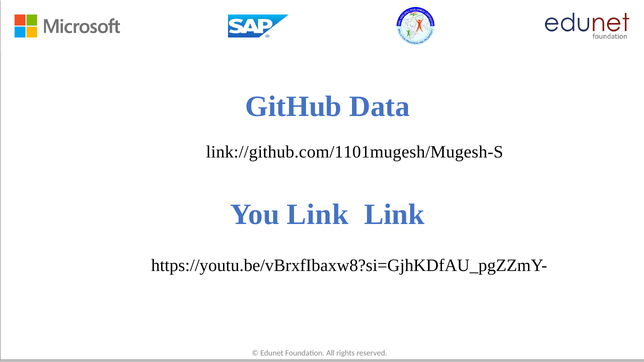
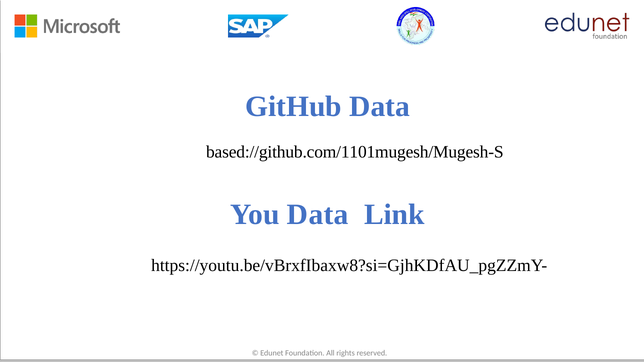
link://github.com/1101mugesh/Mugesh-S: link://github.com/1101mugesh/Mugesh-S -> based://github.com/1101mugesh/Mugesh-S
You Link: Link -> Data
